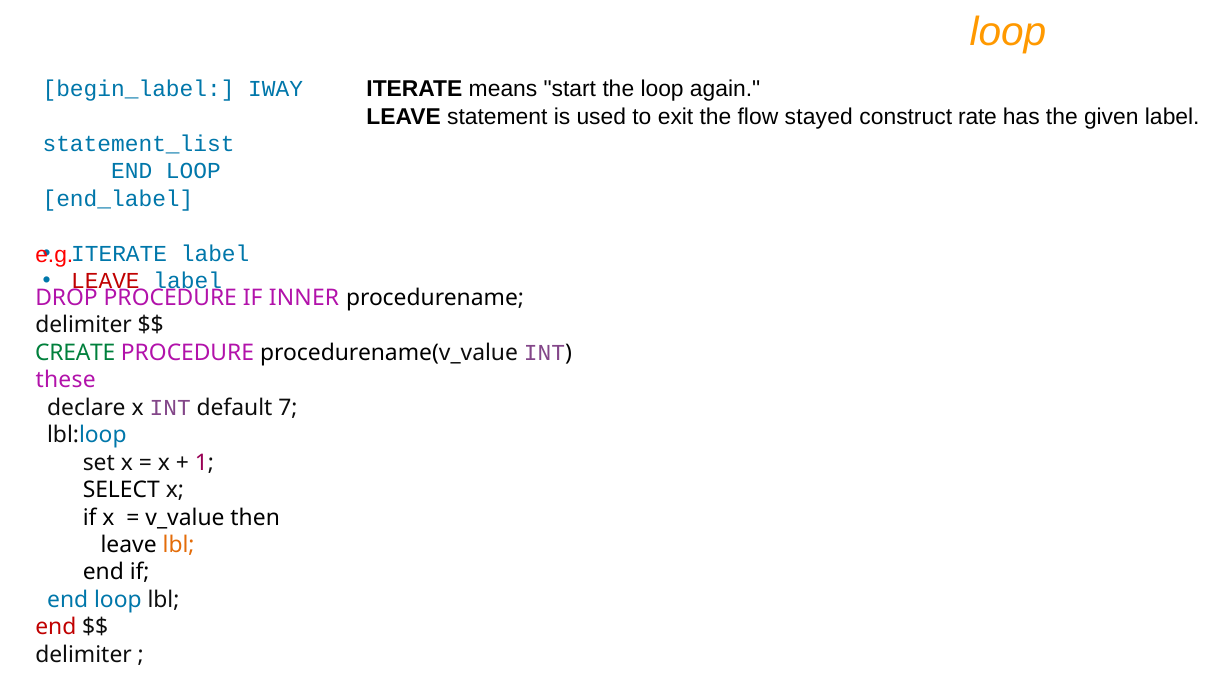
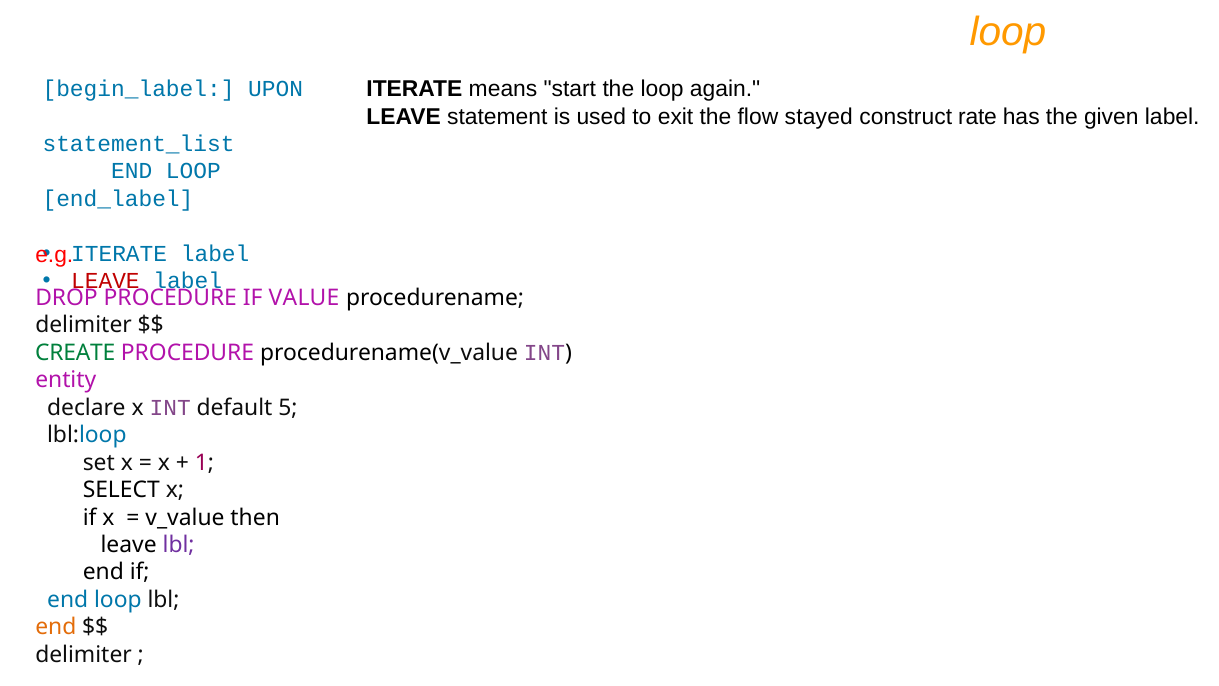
IWAY: IWAY -> UPON
INNER: INNER -> VALUE
these: these -> entity
7: 7 -> 5
lbl at (179, 545) colour: orange -> purple
end at (56, 627) colour: red -> orange
